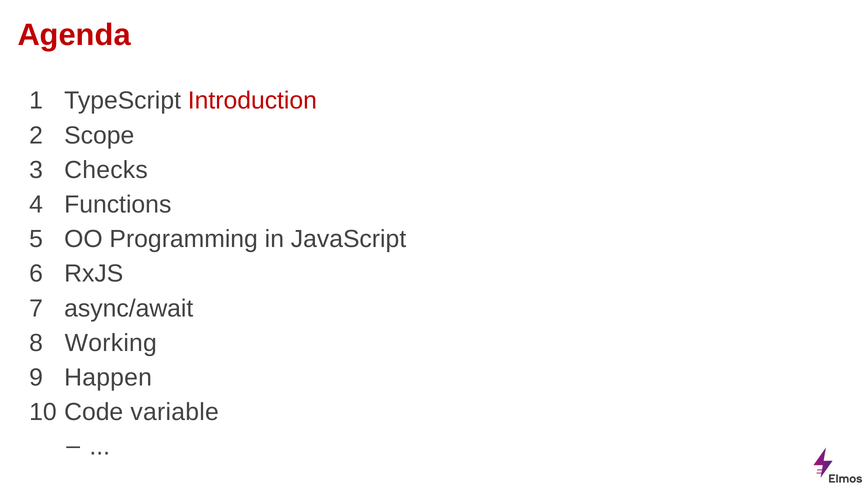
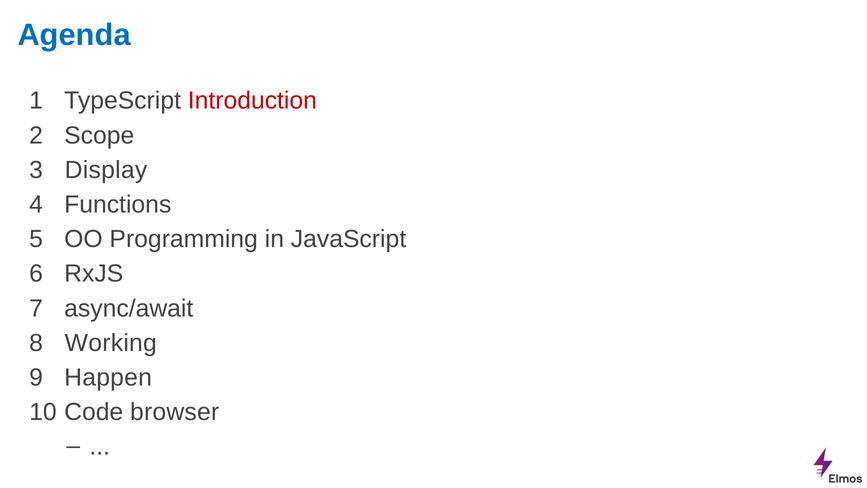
Agenda colour: red -> blue
Checks: Checks -> Display
variable: variable -> browser
